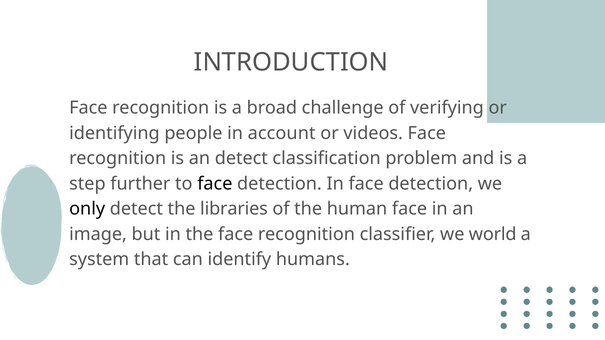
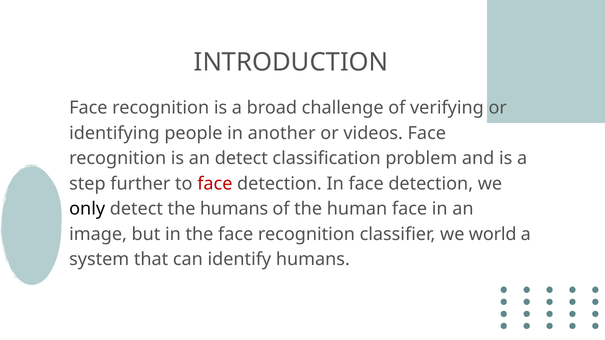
account: account -> another
face at (215, 184) colour: black -> red
the libraries: libraries -> humans
